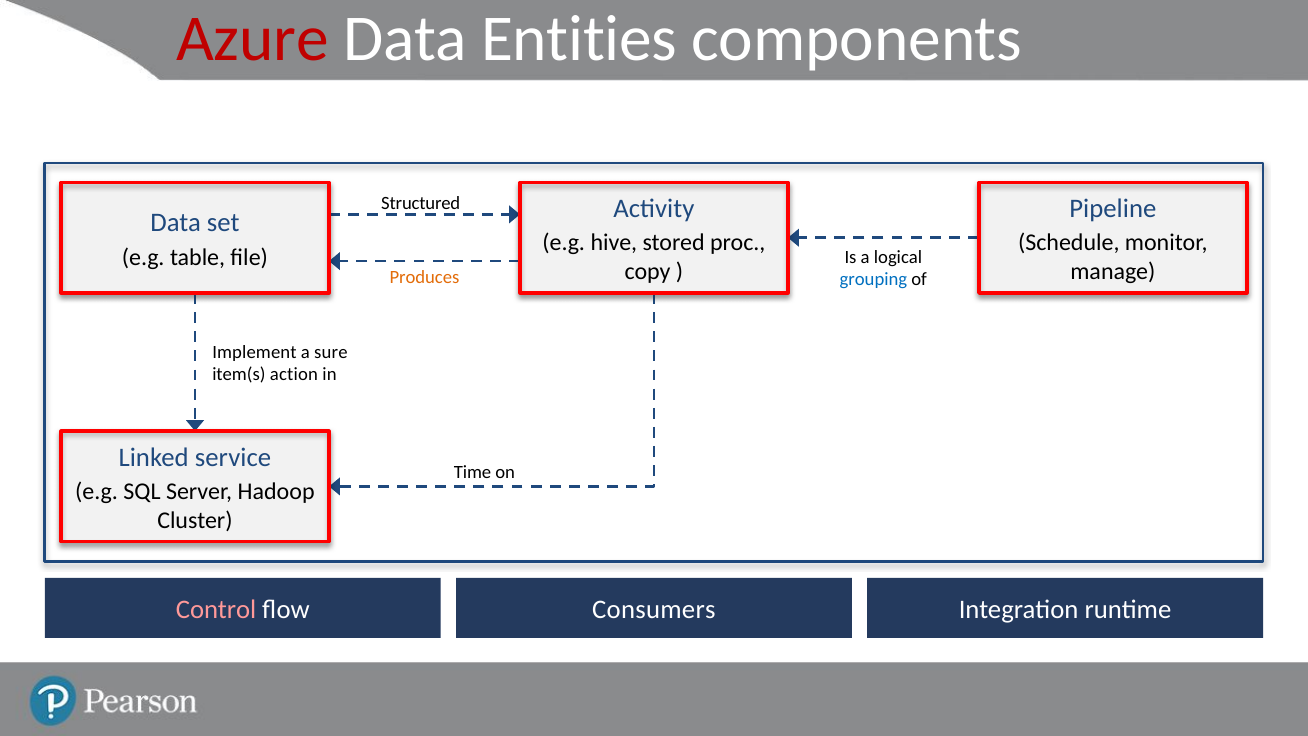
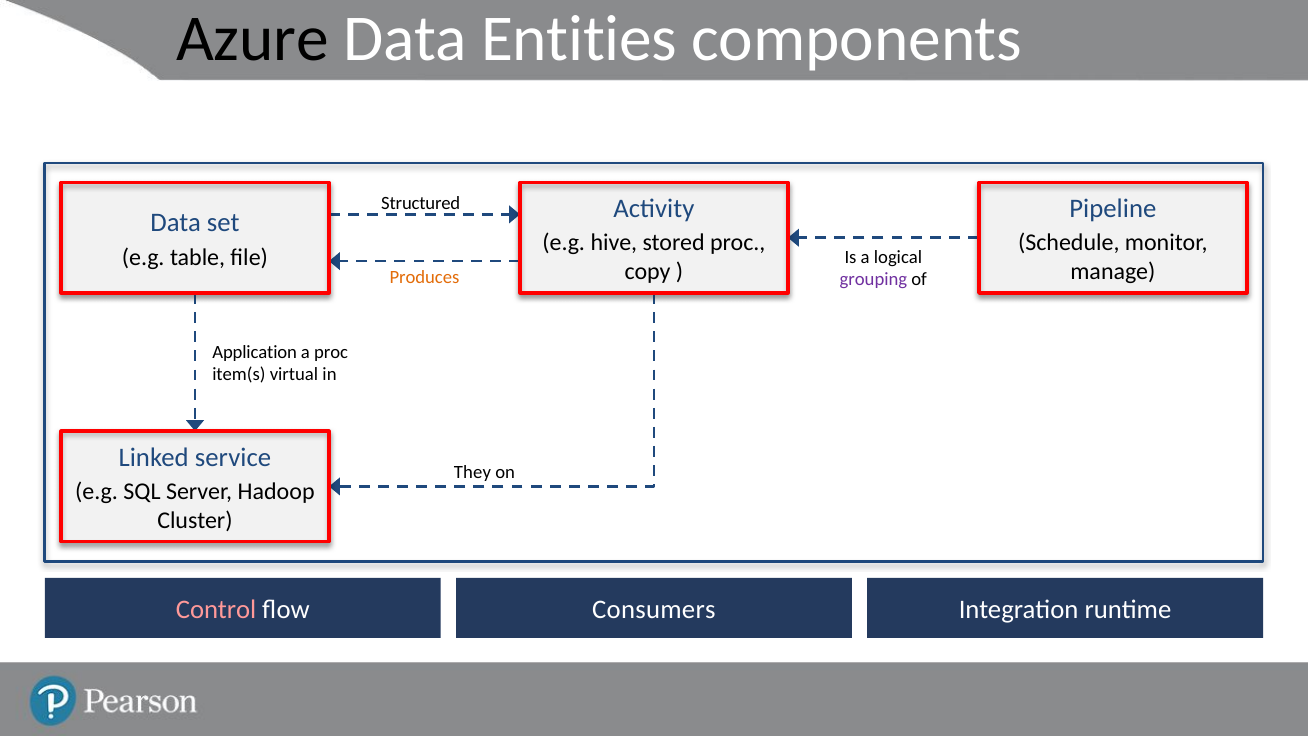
Azure colour: red -> black
grouping colour: blue -> purple
Implement: Implement -> Application
a sure: sure -> proc
action: action -> virtual
Time: Time -> They
